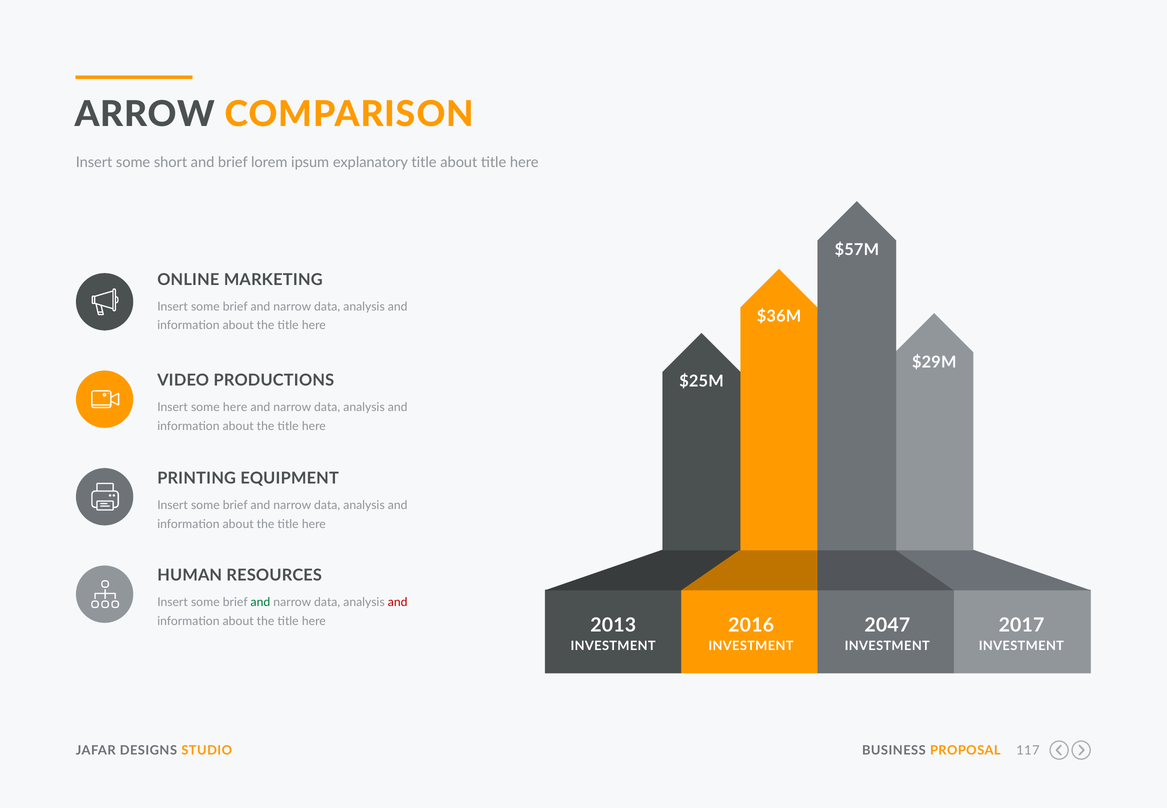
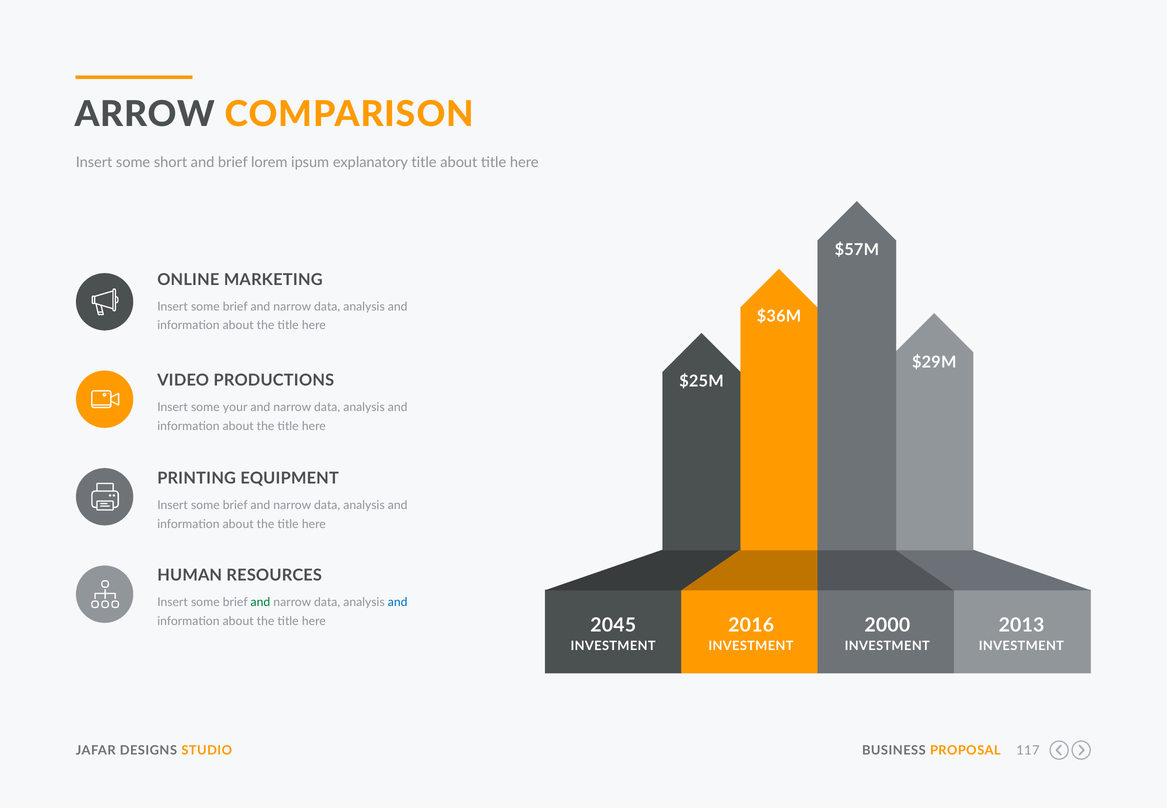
some here: here -> your
and at (398, 602) colour: red -> blue
2013: 2013 -> 2045
2047: 2047 -> 2000
2017: 2017 -> 2013
